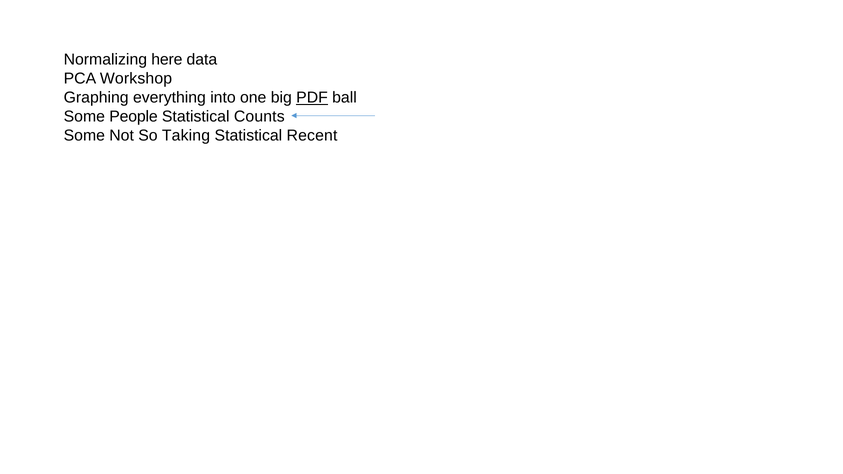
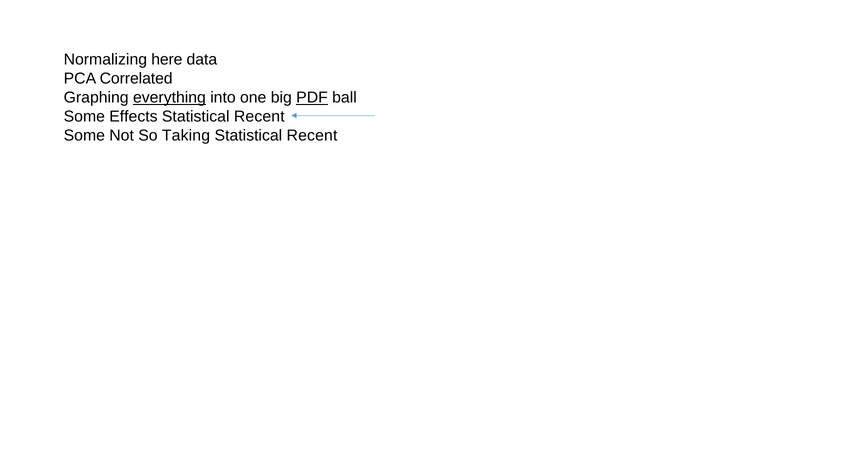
Workshop: Workshop -> Correlated
everything underline: none -> present
People: People -> Effects
Counts at (259, 117): Counts -> Recent
